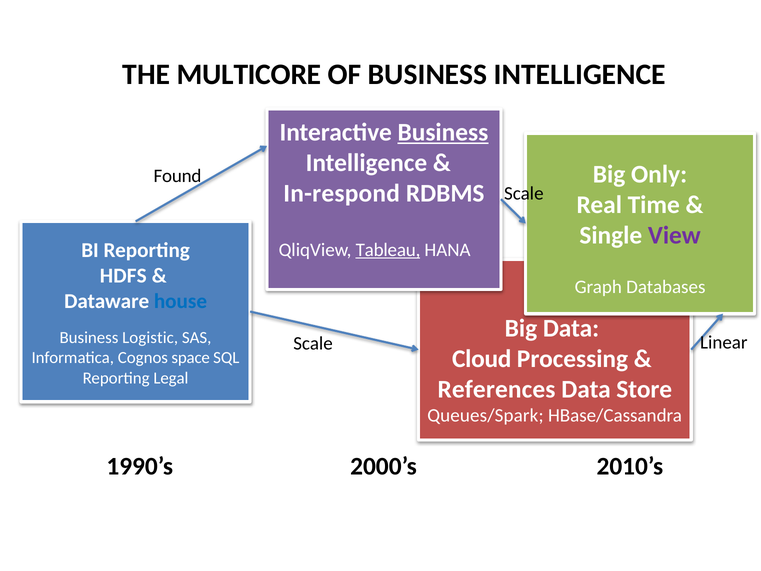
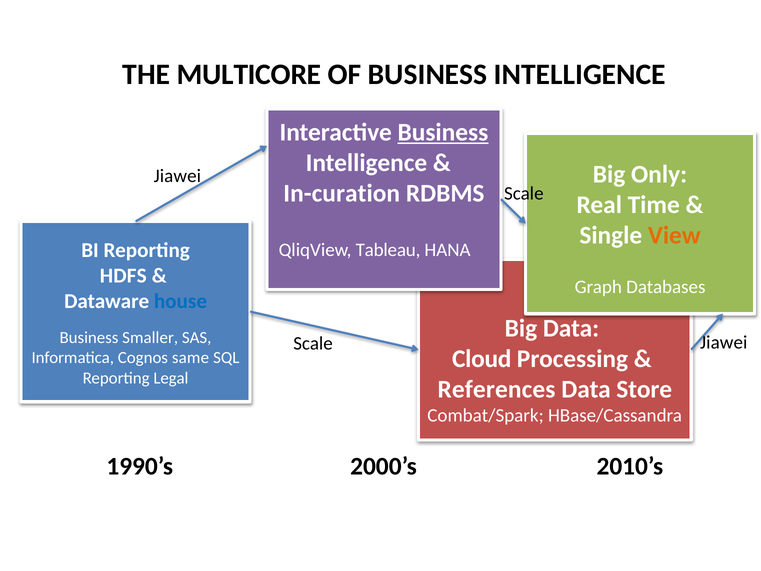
Found at (177, 176): Found -> Jiawei
In-respond: In-respond -> In-curation
View colour: purple -> orange
Tableau underline: present -> none
Logistic: Logistic -> Smaller
Linear at (724, 342): Linear -> Jiawei
space: space -> same
Queues/Spark: Queues/Spark -> Combat/Spark
